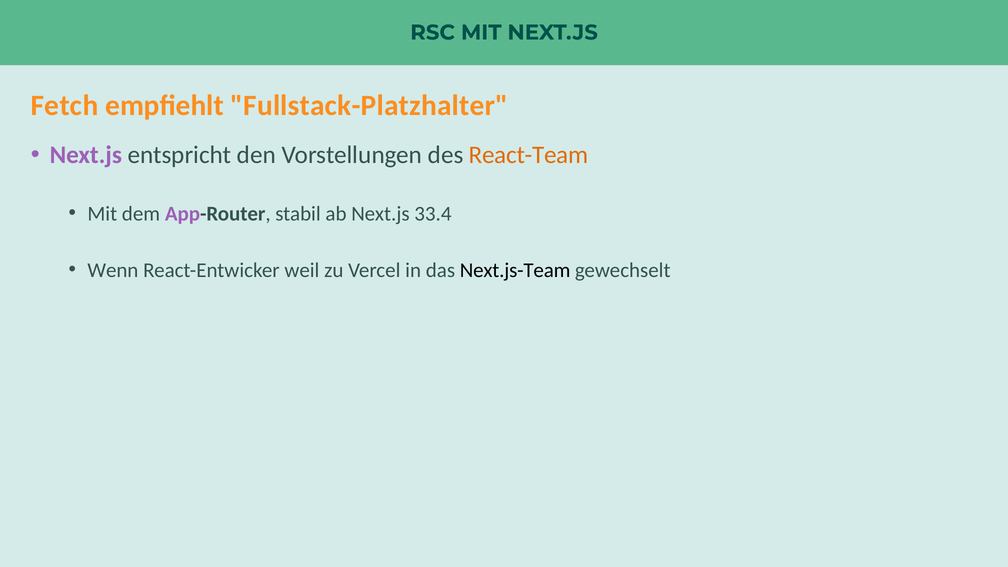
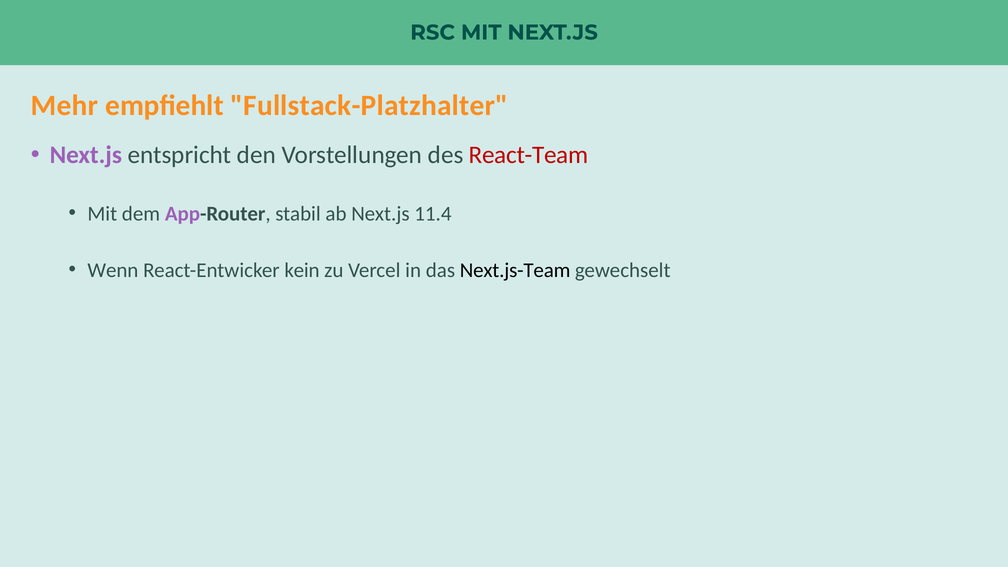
Fetch: Fetch -> Mehr
React-Team colour: orange -> red
33.4: 33.4 -> 11.4
weil: weil -> kein
